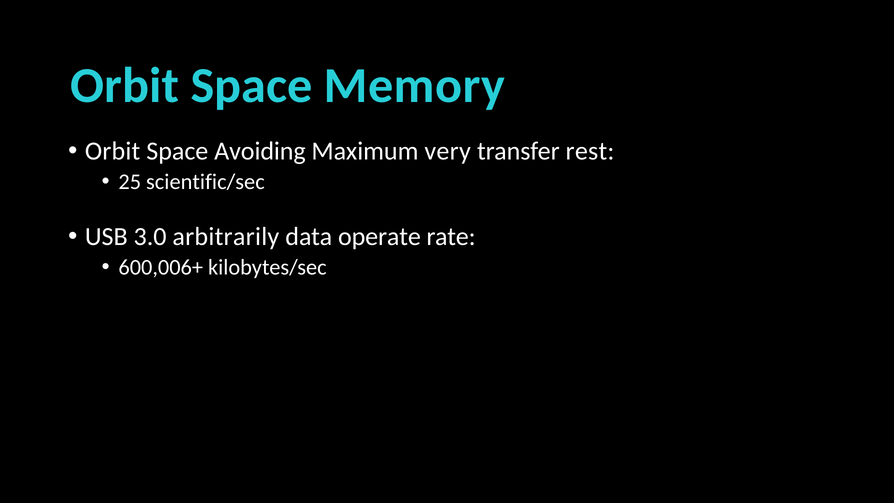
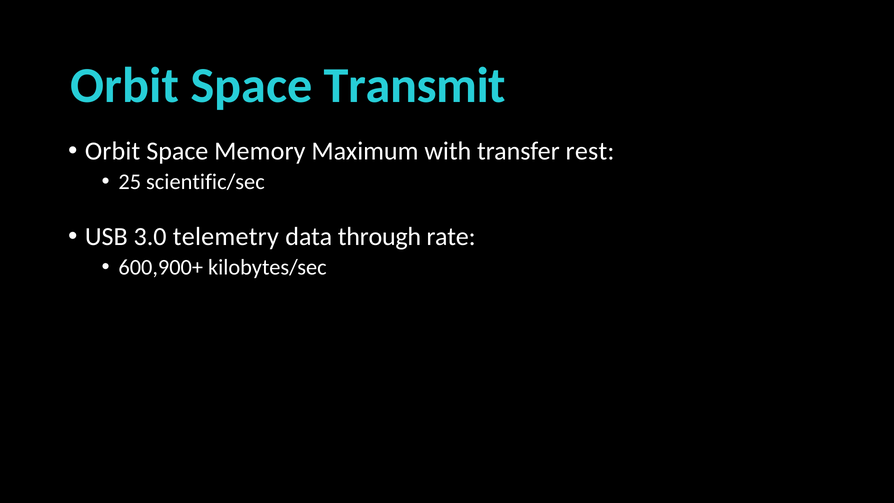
Memory: Memory -> Transmit
Avoiding: Avoiding -> Memory
very: very -> with
arbitrarily: arbitrarily -> telemetry
operate: operate -> through
600,006+: 600,006+ -> 600,900+
